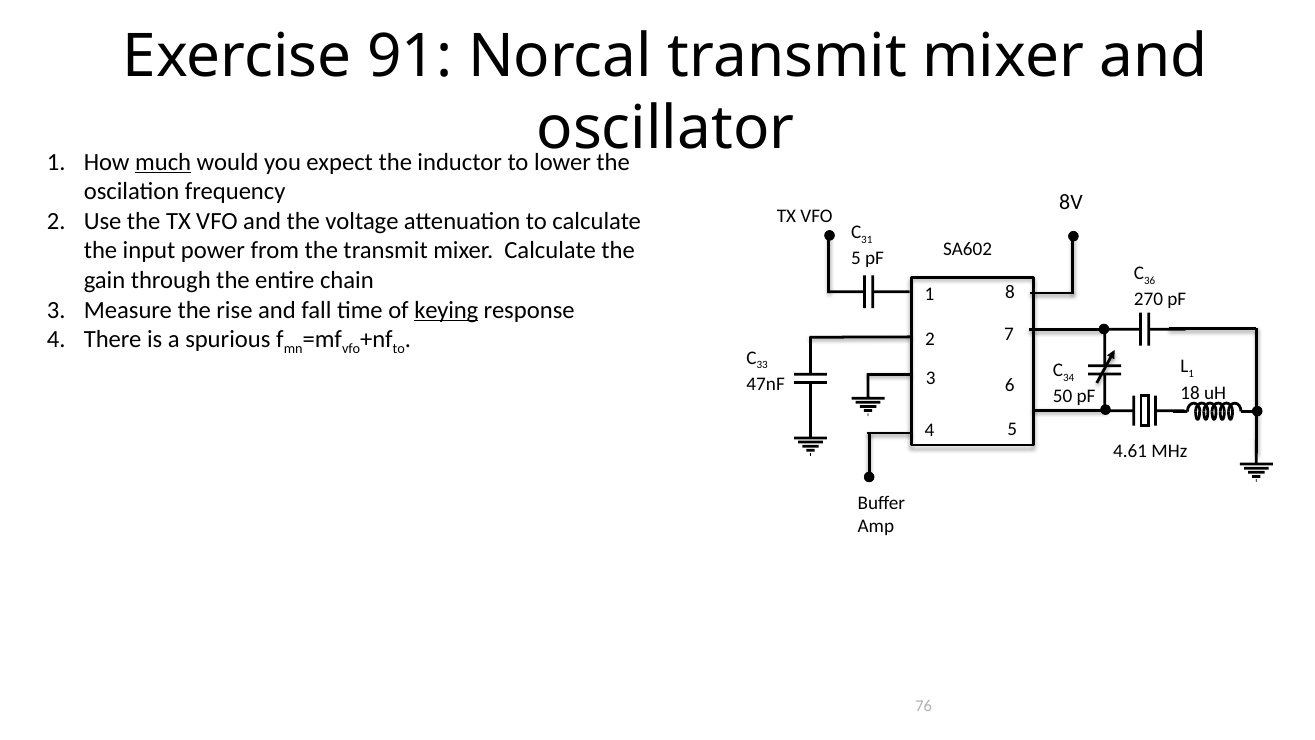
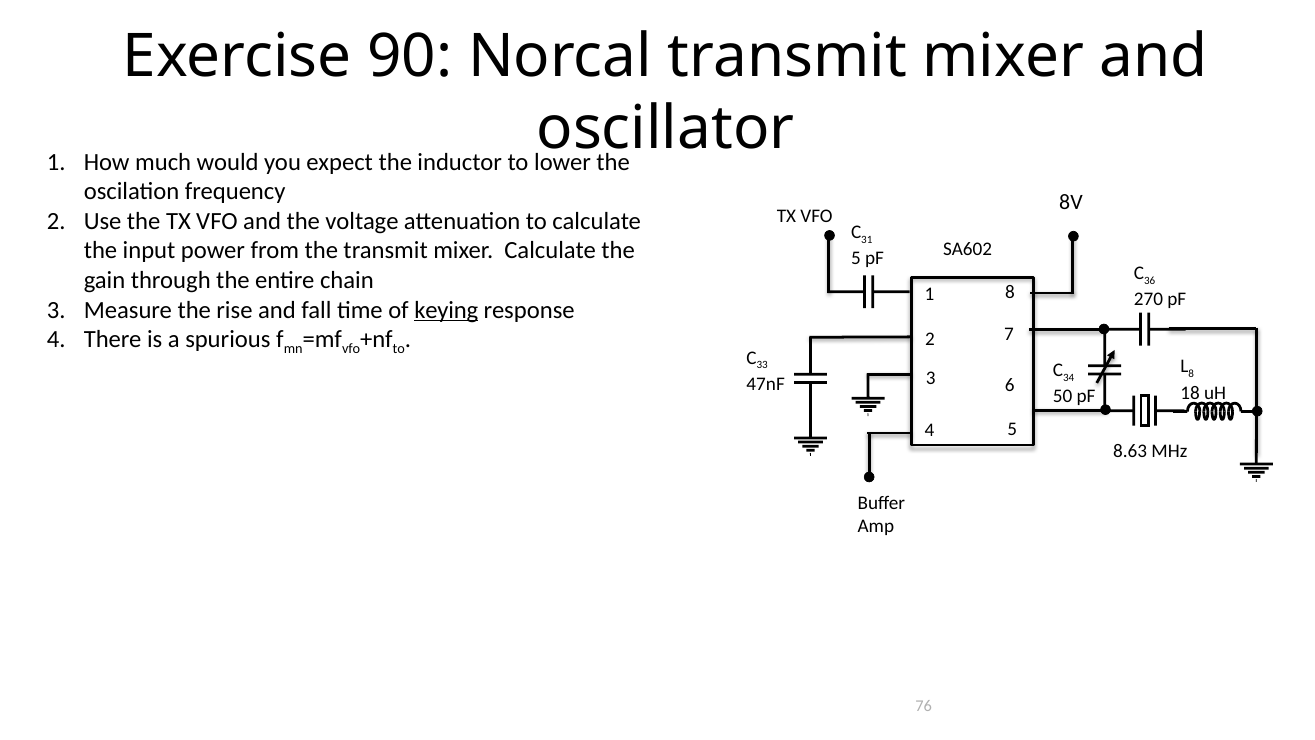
91: 91 -> 90
much underline: present -> none
1 at (1191, 374): 1 -> 8
4.61: 4.61 -> 8.63
